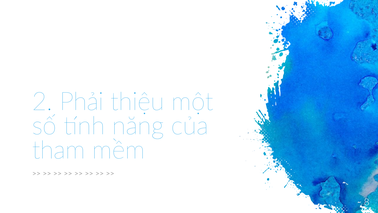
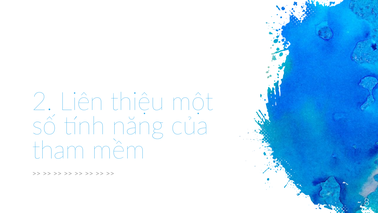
Phải: Phải -> Liên
